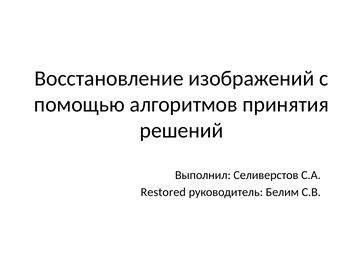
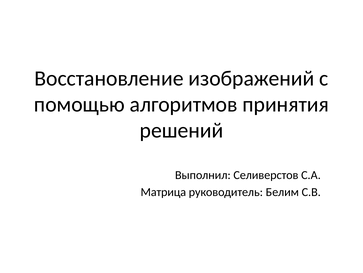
Restored: Restored -> Матрица
